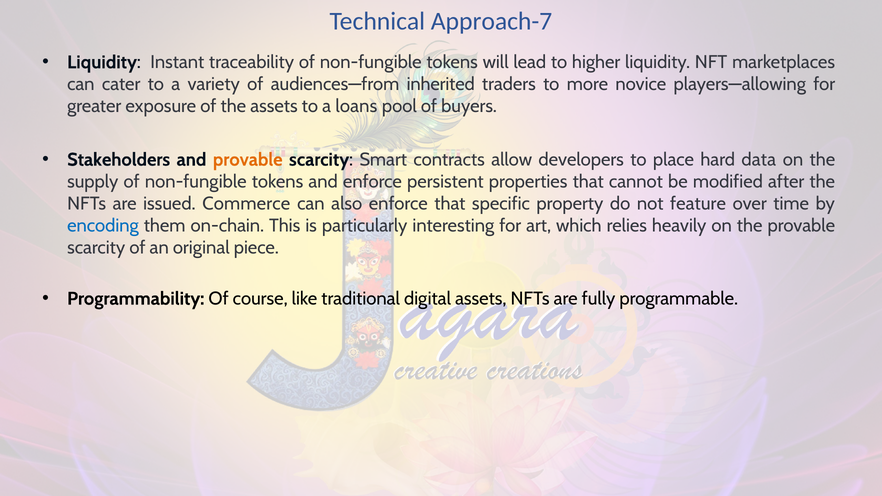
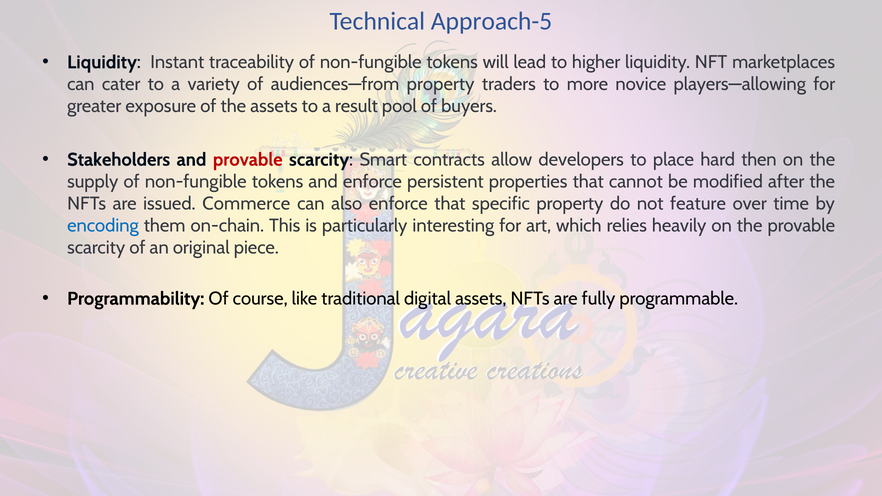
Approach-7: Approach-7 -> Approach-5
audiences—from inherited: inherited -> property
loans: loans -> result
provable at (248, 160) colour: orange -> red
data: data -> then
